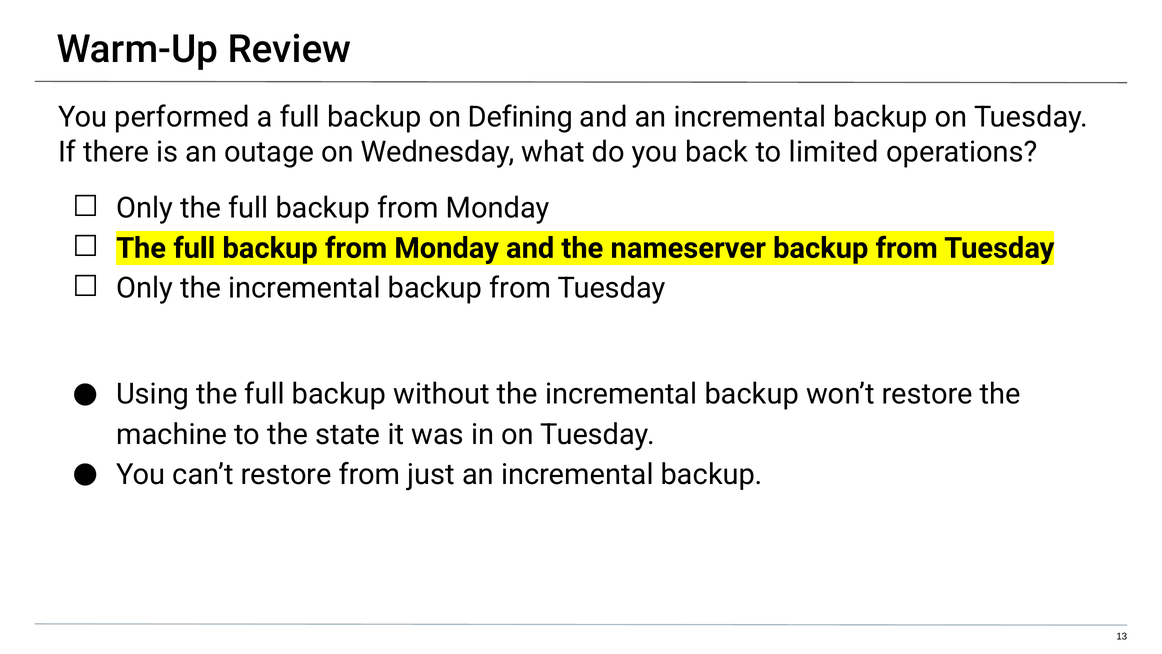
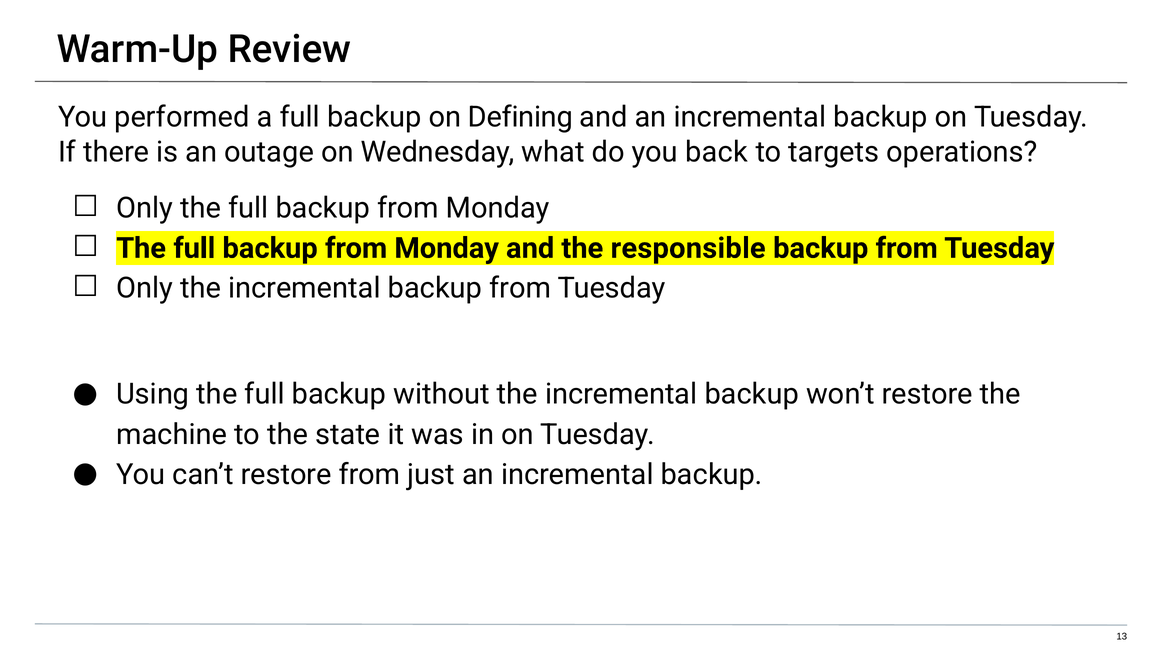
limited: limited -> targets
nameserver: nameserver -> responsible
